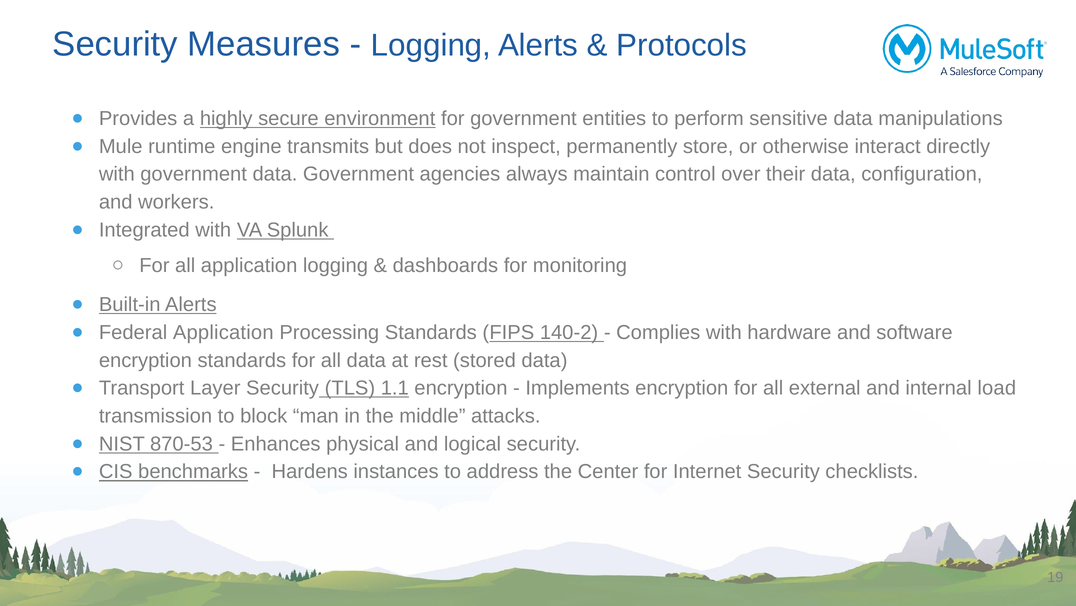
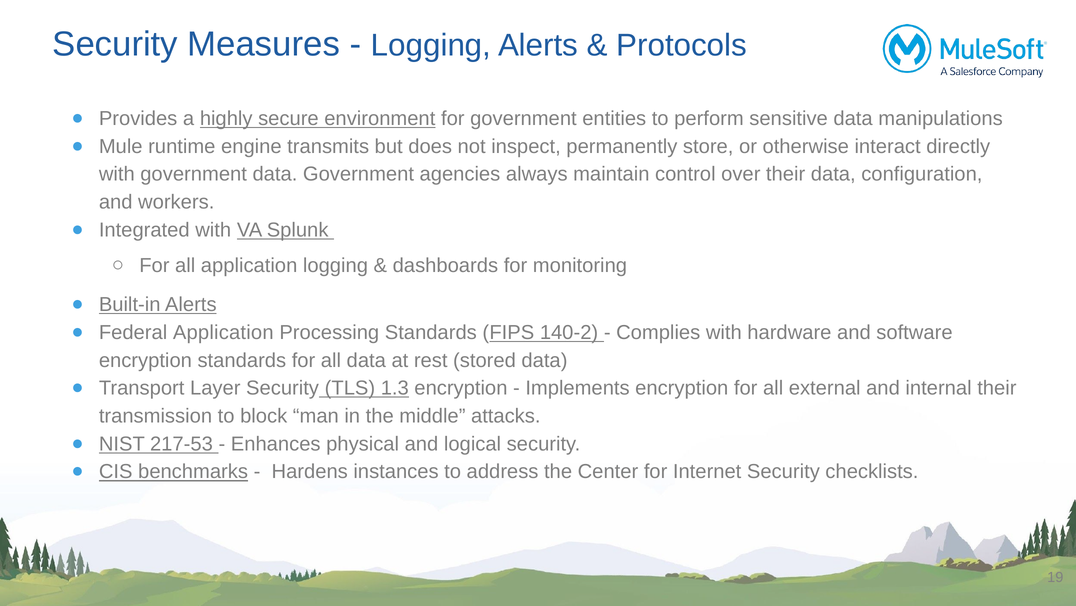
1.1: 1.1 -> 1.3
internal load: load -> their
870-53: 870-53 -> 217-53
